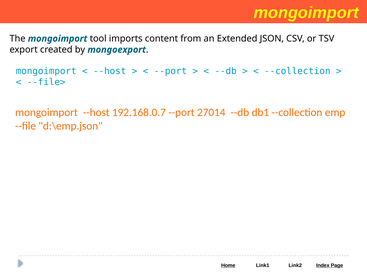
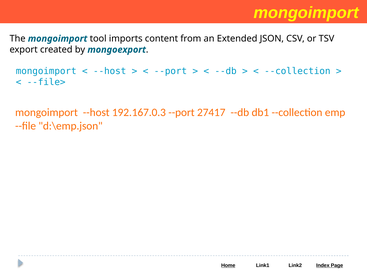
192.168.0.7: 192.168.0.7 -> 192.167.0.3
27014: 27014 -> 27417
